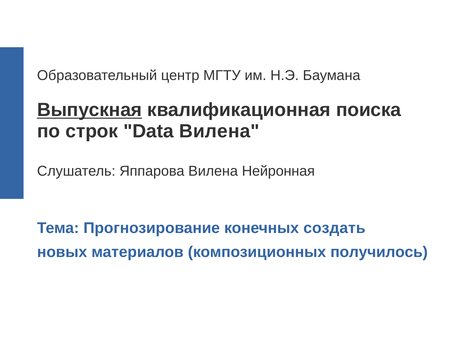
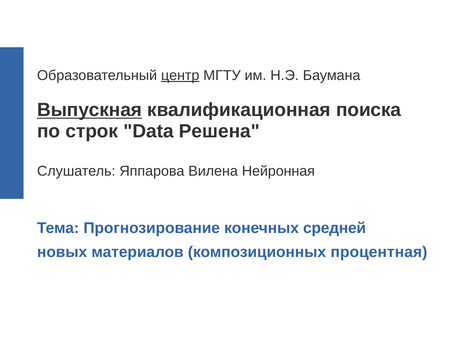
центр underline: none -> present
Data Вилена: Вилена -> Решена
создать: создать -> средней
получилось: получилось -> процентная
